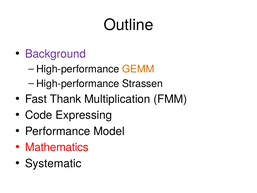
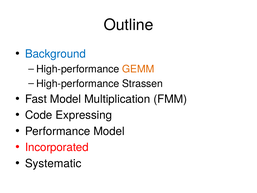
Background colour: purple -> blue
Fast Thank: Thank -> Model
Mathematics: Mathematics -> Incorporated
